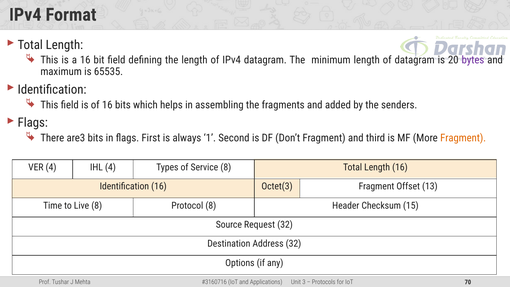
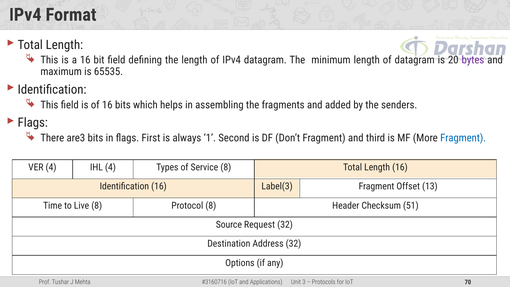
Fragment at (463, 138) colour: orange -> blue
Octet(3: Octet(3 -> Label(3
15: 15 -> 51
